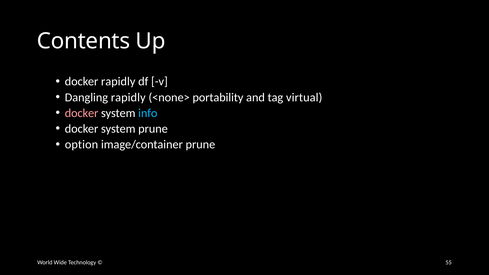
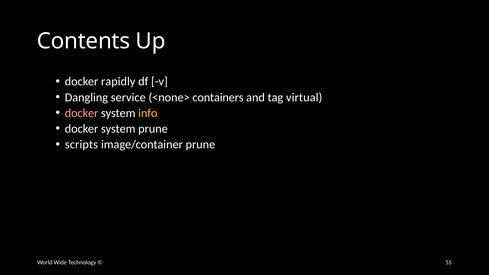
Dangling rapidly: rapidly -> service
portability: portability -> containers
info colour: light blue -> yellow
option: option -> scripts
